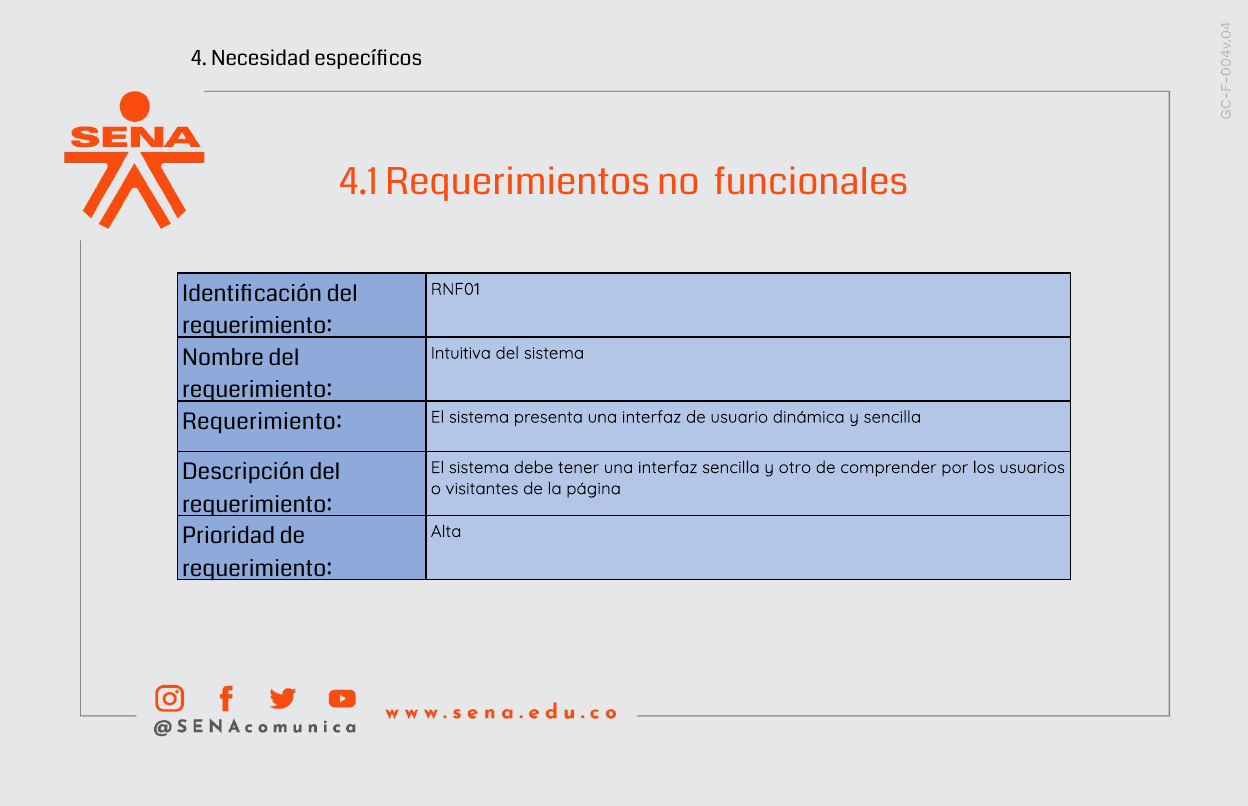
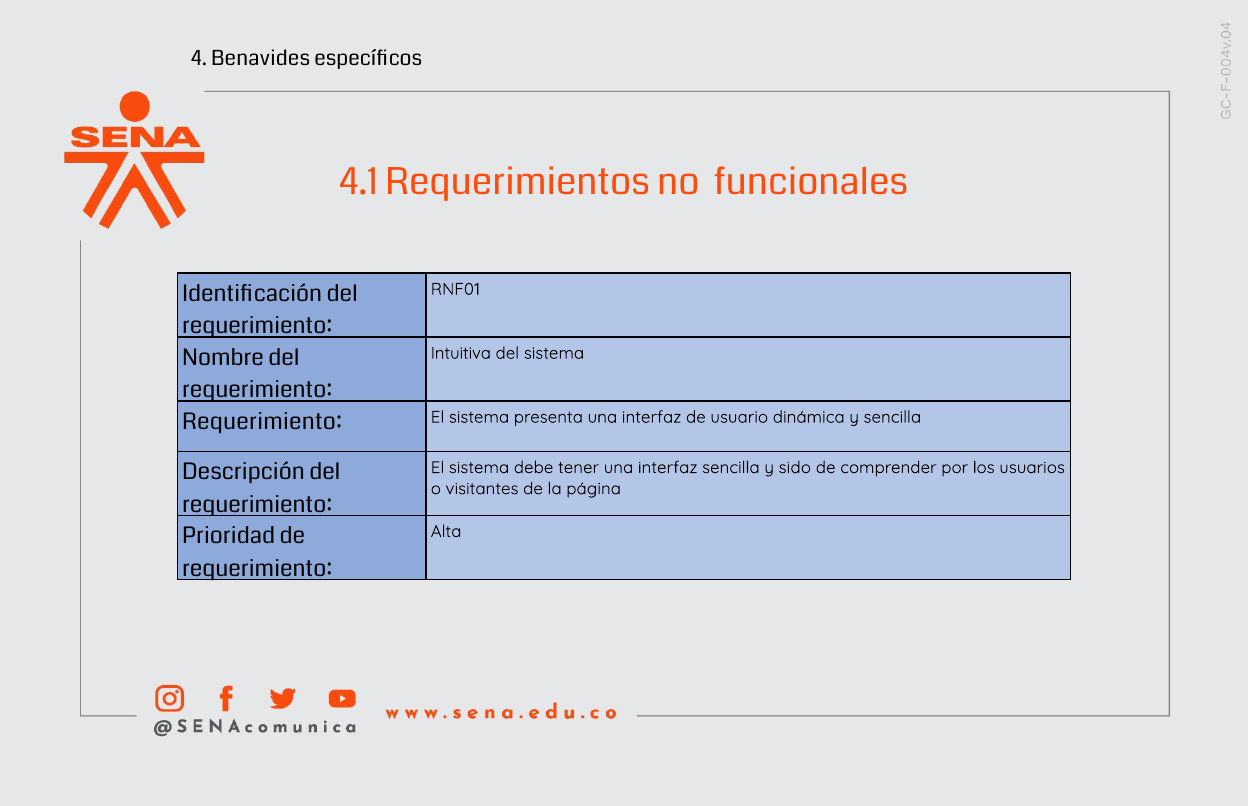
Necesidad: Necesidad -> Benavides
otro: otro -> sido
